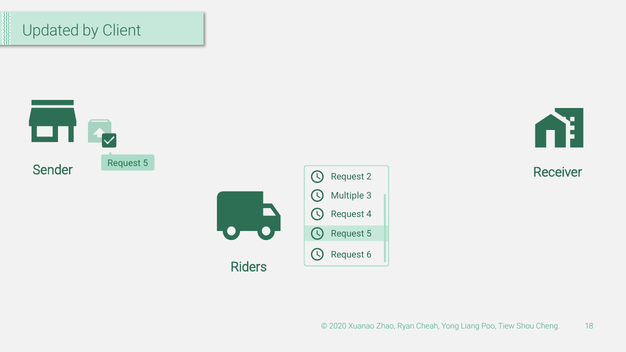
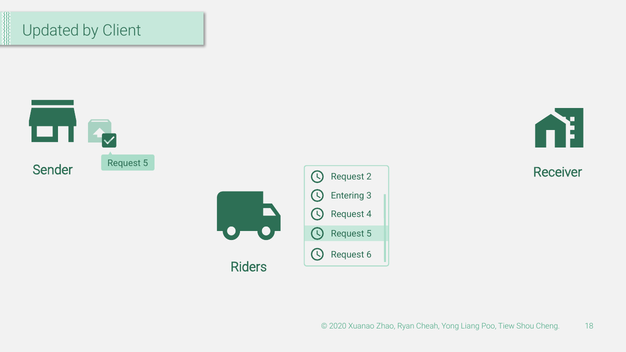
Multiple: Multiple -> Entering
